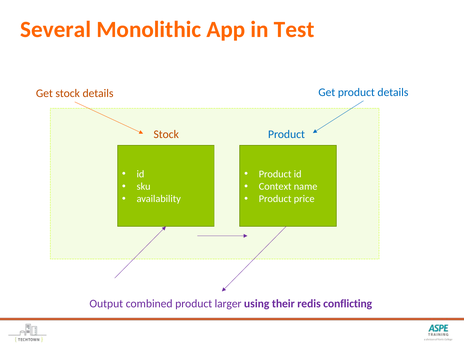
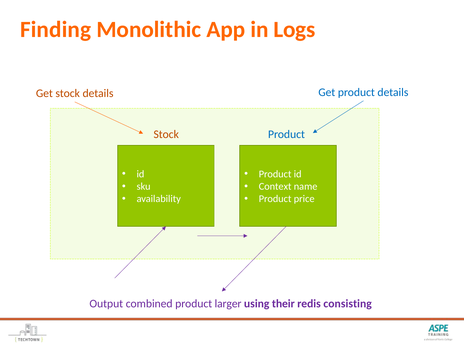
Several: Several -> Finding
Test: Test -> Logs
conflicting: conflicting -> consisting
